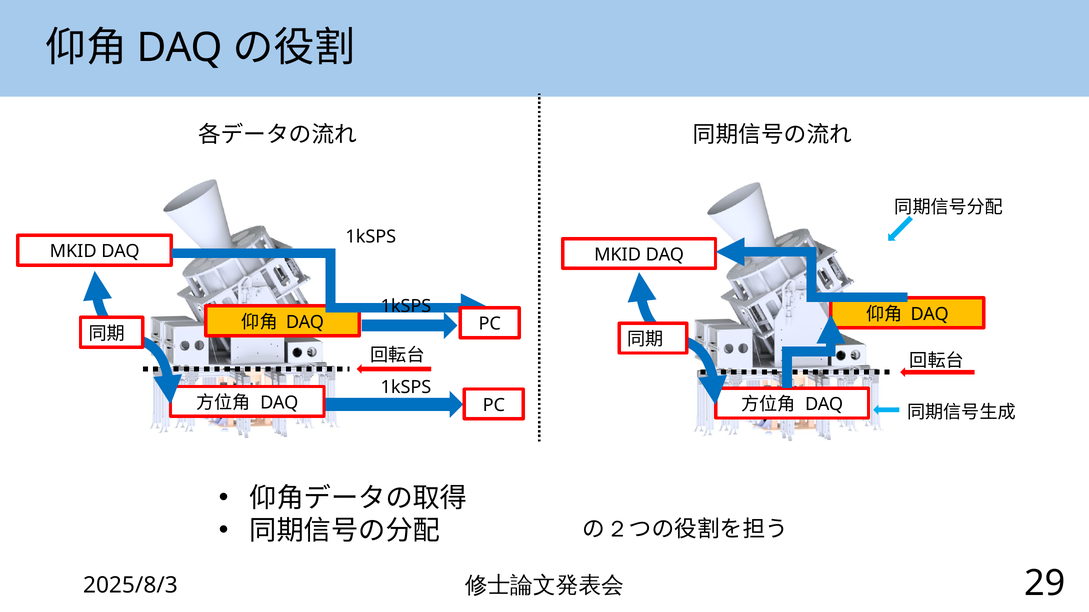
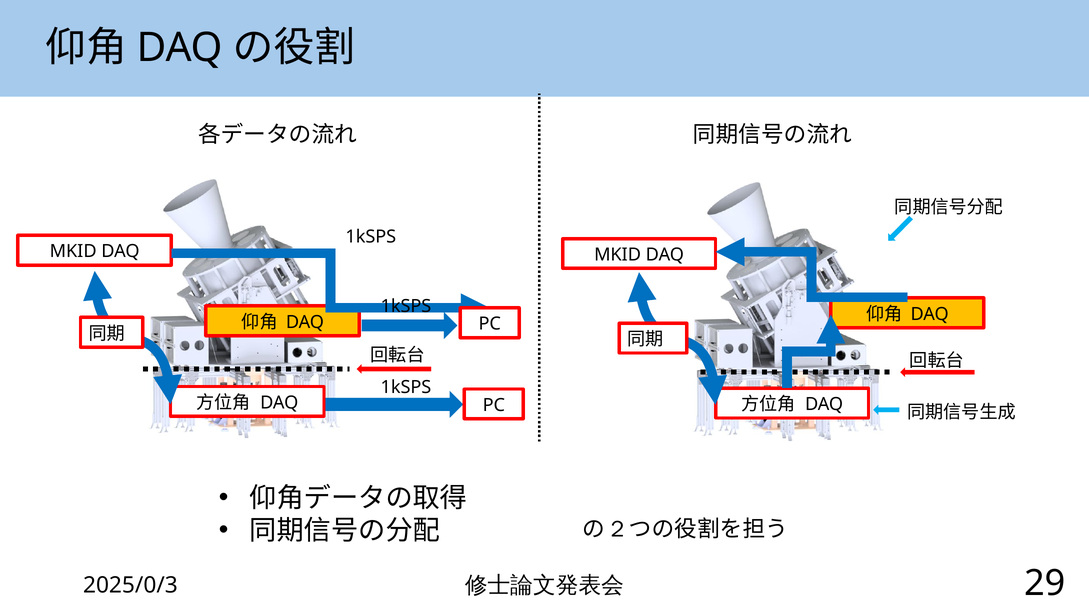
2025/8/3: 2025/8/3 -> 2025/0/3
